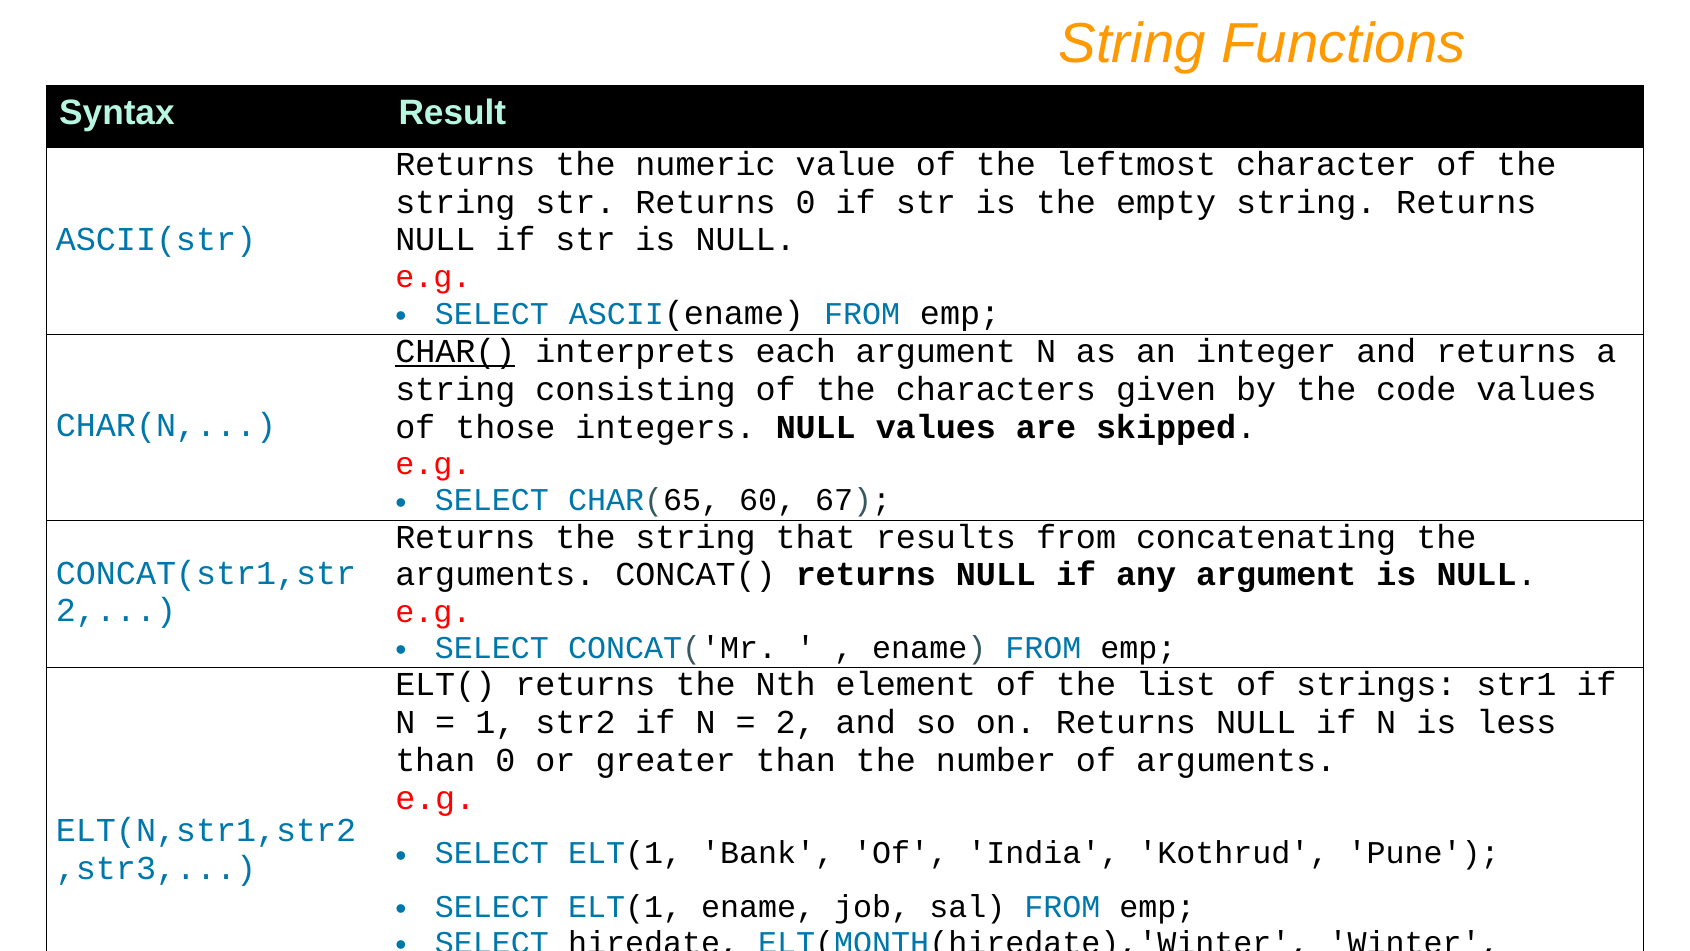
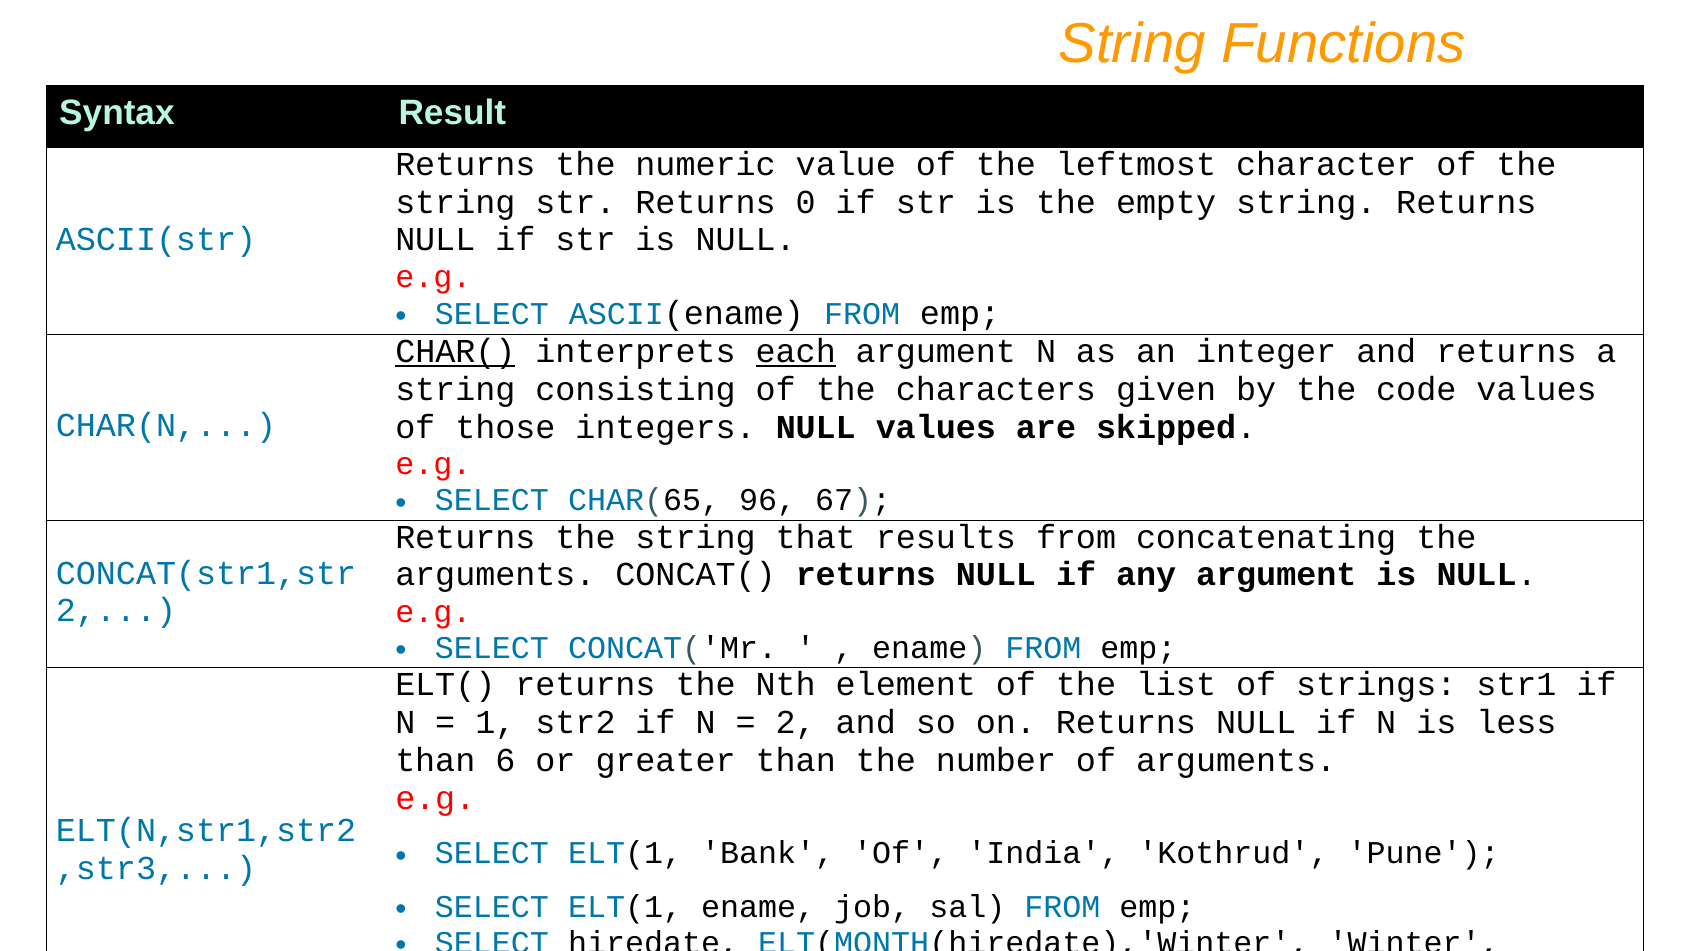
each underline: none -> present
60: 60 -> 96
than 0: 0 -> 6
